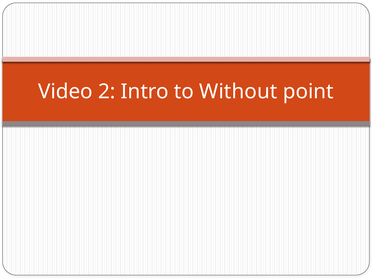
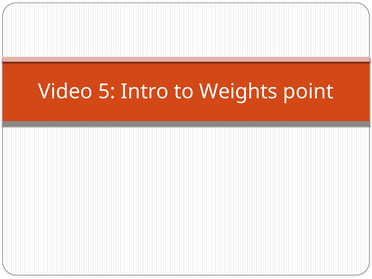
2: 2 -> 5
Without: Without -> Weights
